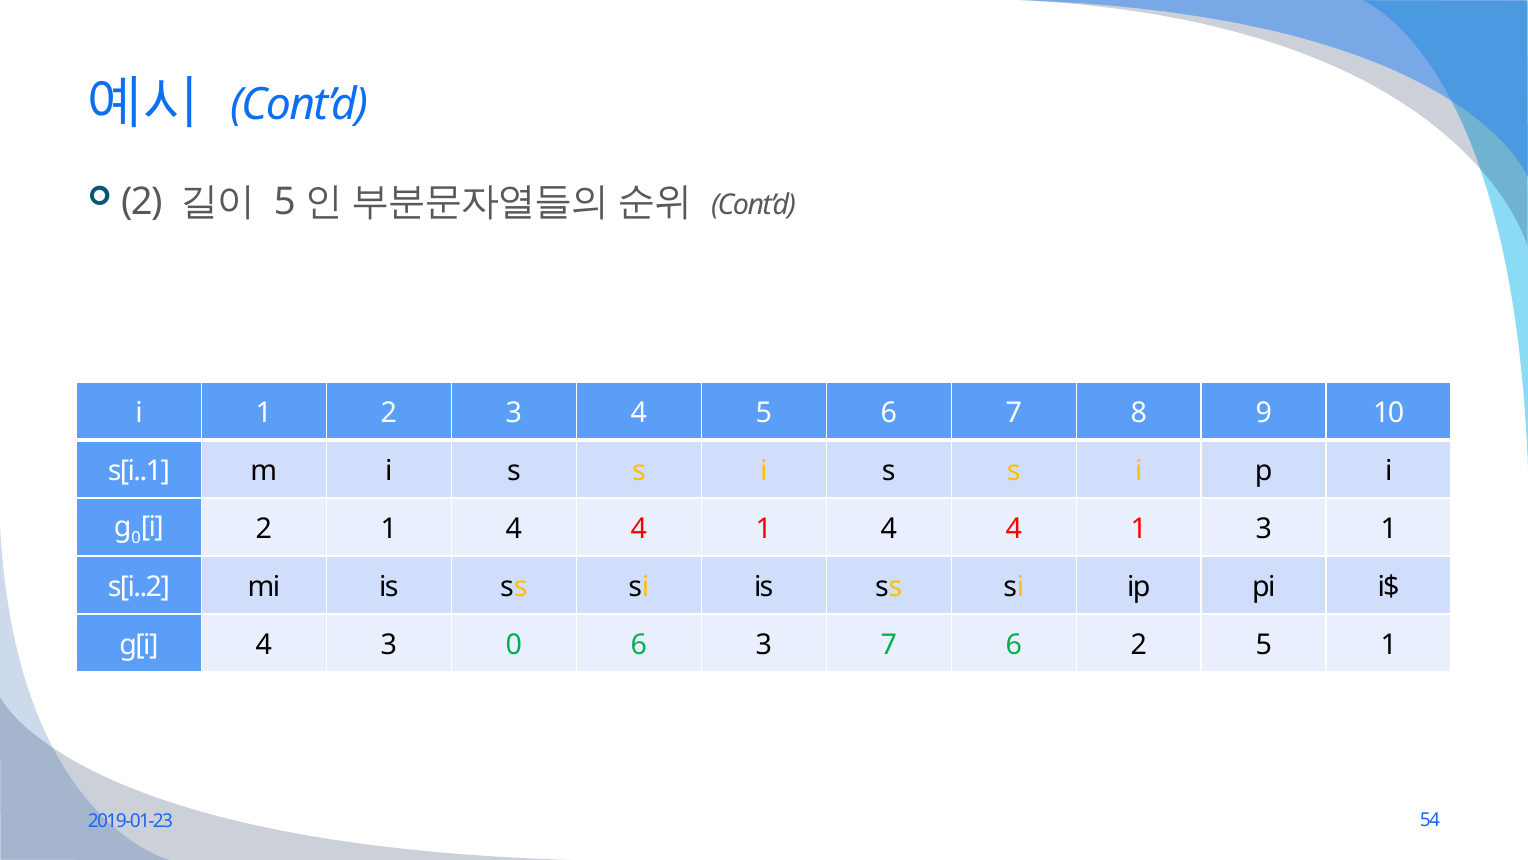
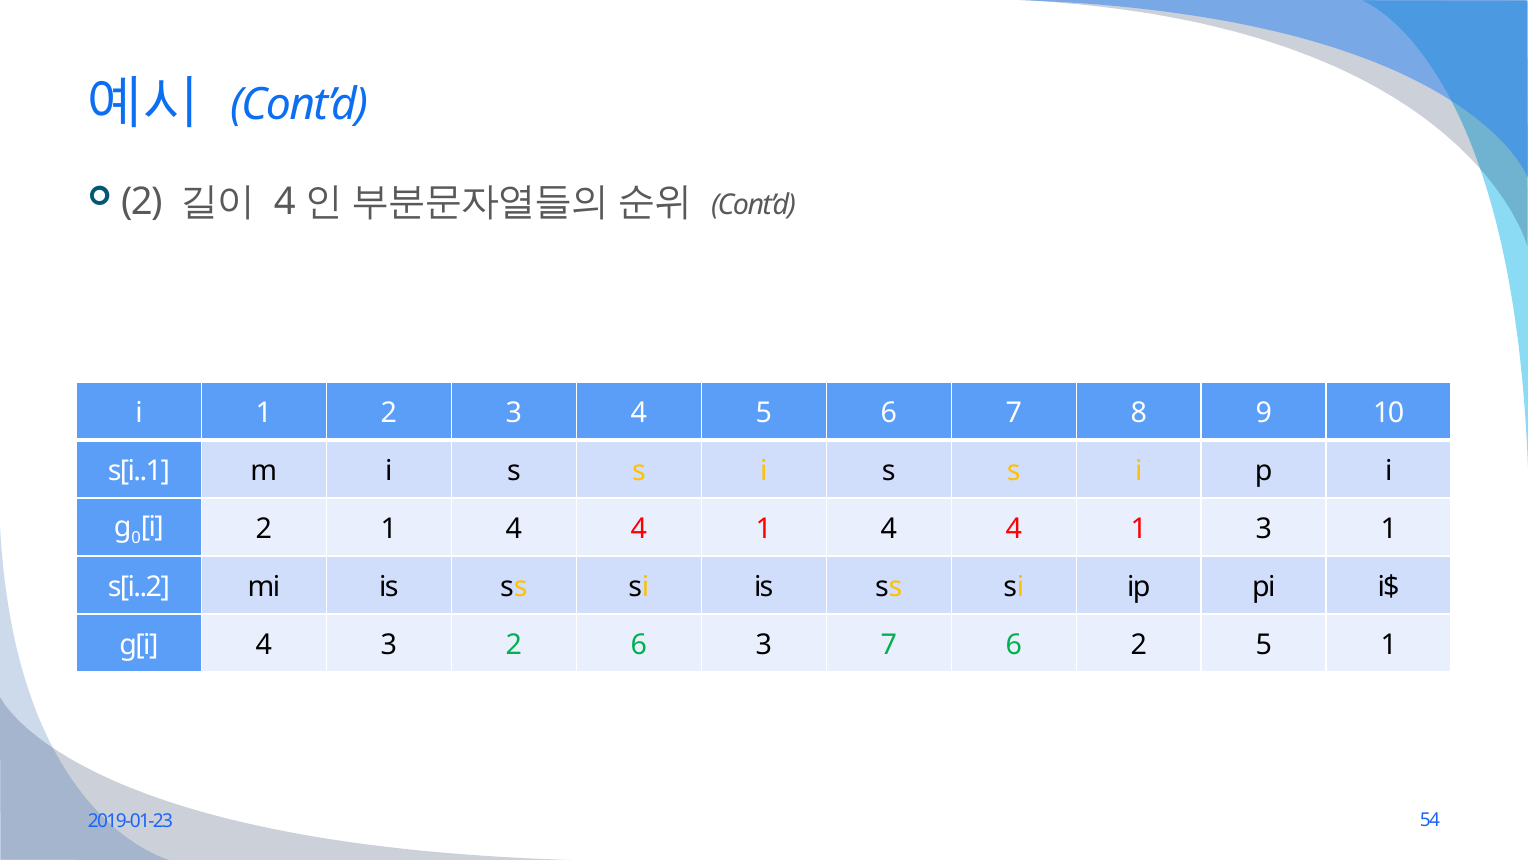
5 at (285, 201): 5 -> 4
3 0: 0 -> 2
